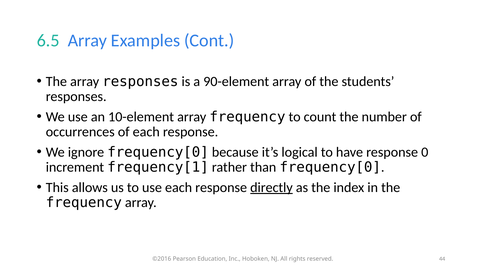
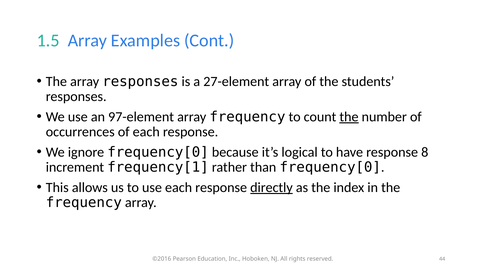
6.5: 6.5 -> 1.5
90-element: 90-element -> 27-element
10-element: 10-element -> 97-element
the at (349, 117) underline: none -> present
0: 0 -> 8
